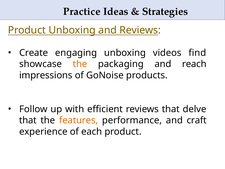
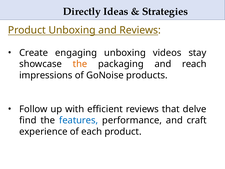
Practice: Practice -> Directly
find: find -> stay
that at (28, 120): that -> find
features colour: orange -> blue
